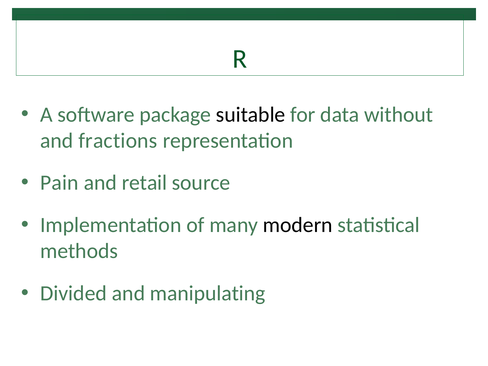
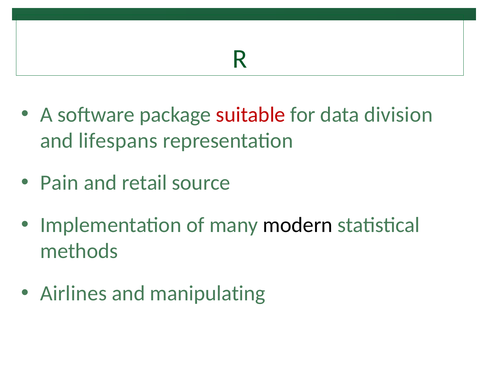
suitable colour: black -> red
without: without -> division
fractions: fractions -> lifespans
Divided: Divided -> Airlines
